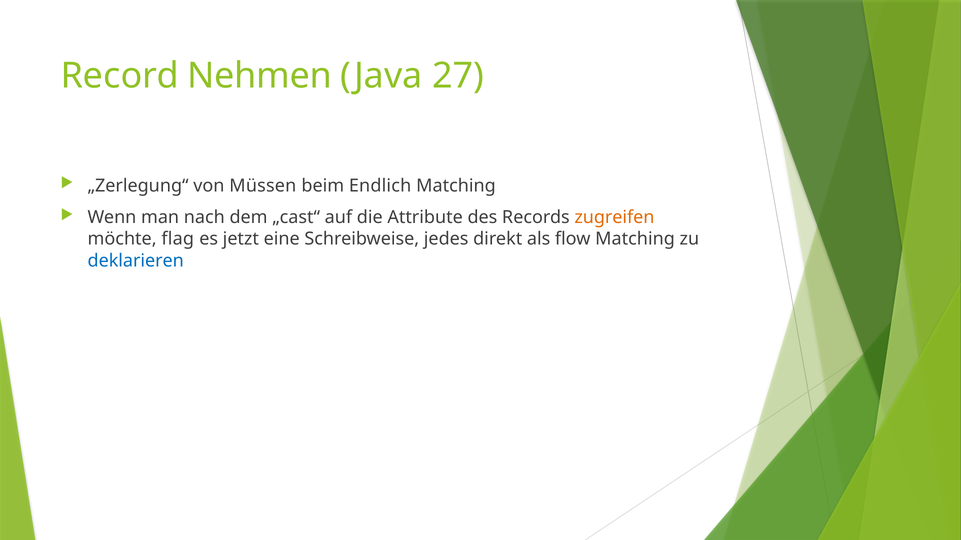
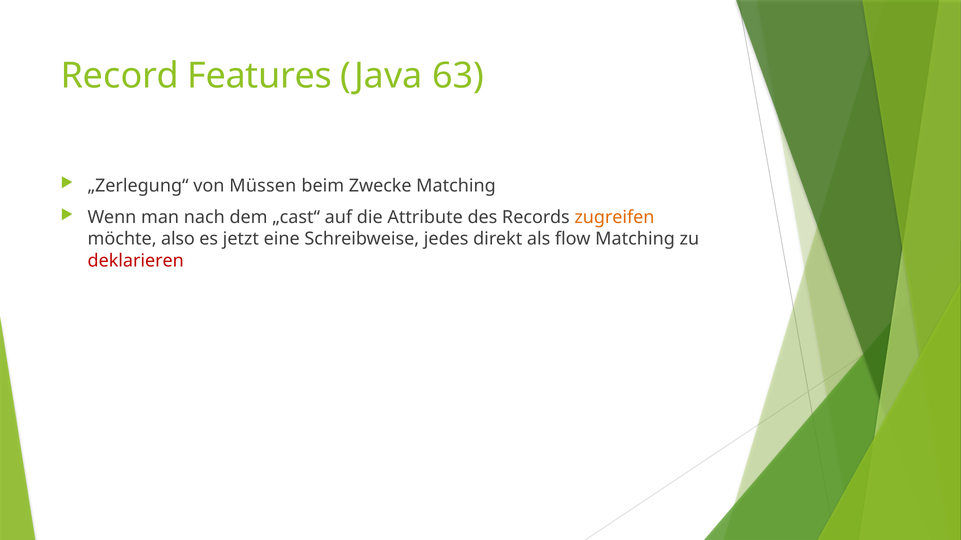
Nehmen: Nehmen -> Features
27: 27 -> 63
Endlich: Endlich -> Zwecke
flag: flag -> also
deklarieren colour: blue -> red
